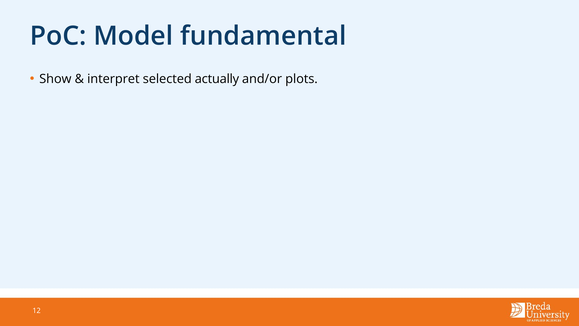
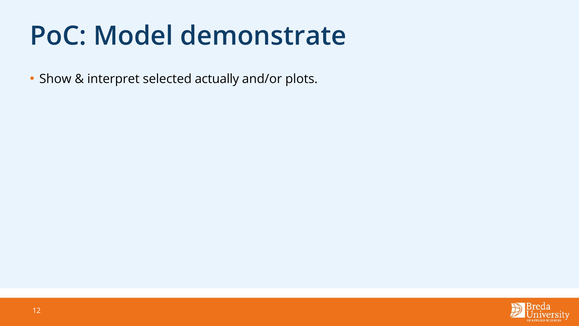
fundamental: fundamental -> demonstrate
